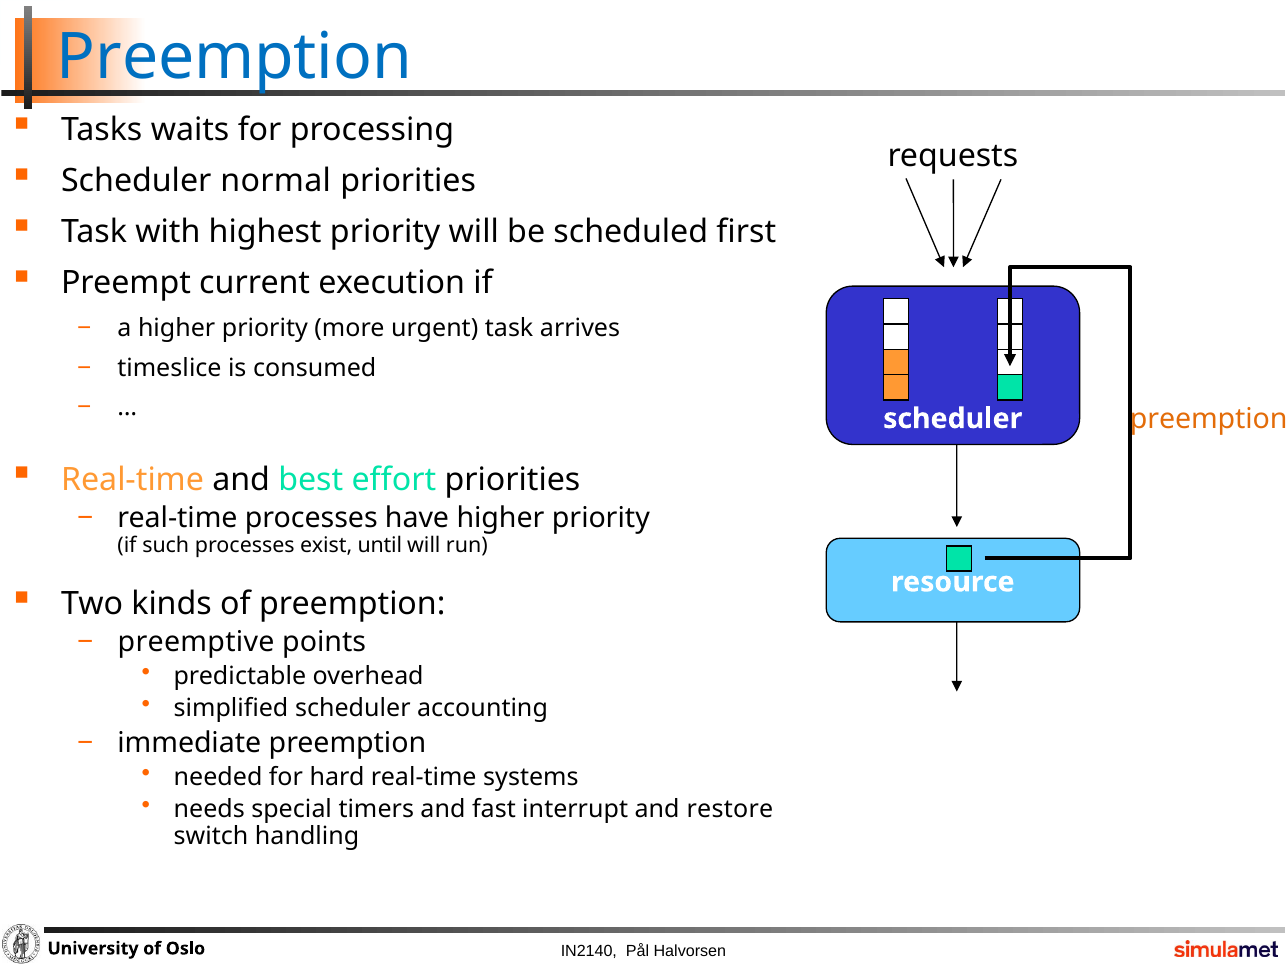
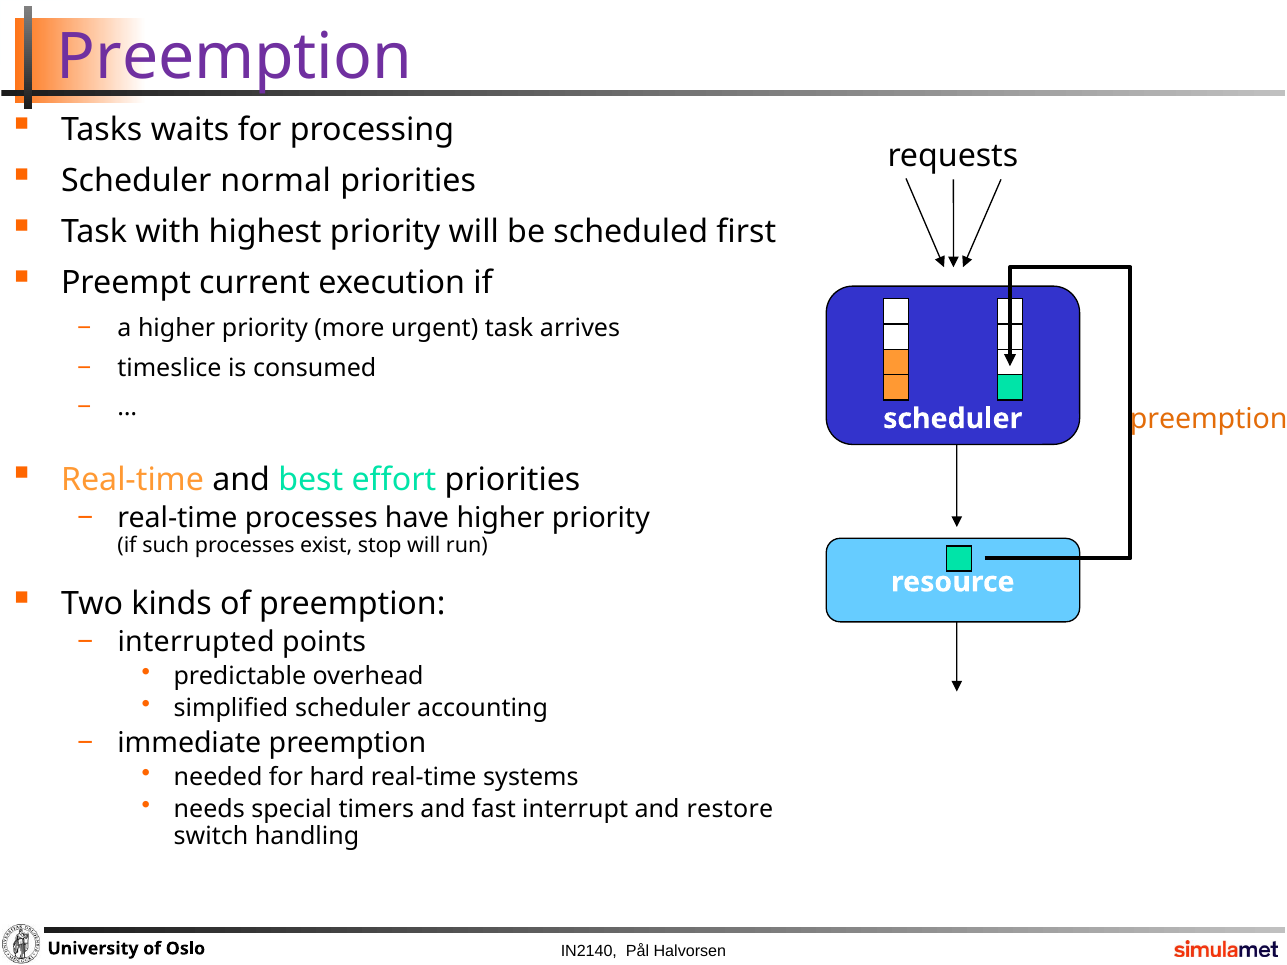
Preemption at (234, 57) colour: blue -> purple
until: until -> stop
preemptive: preemptive -> interrupted
